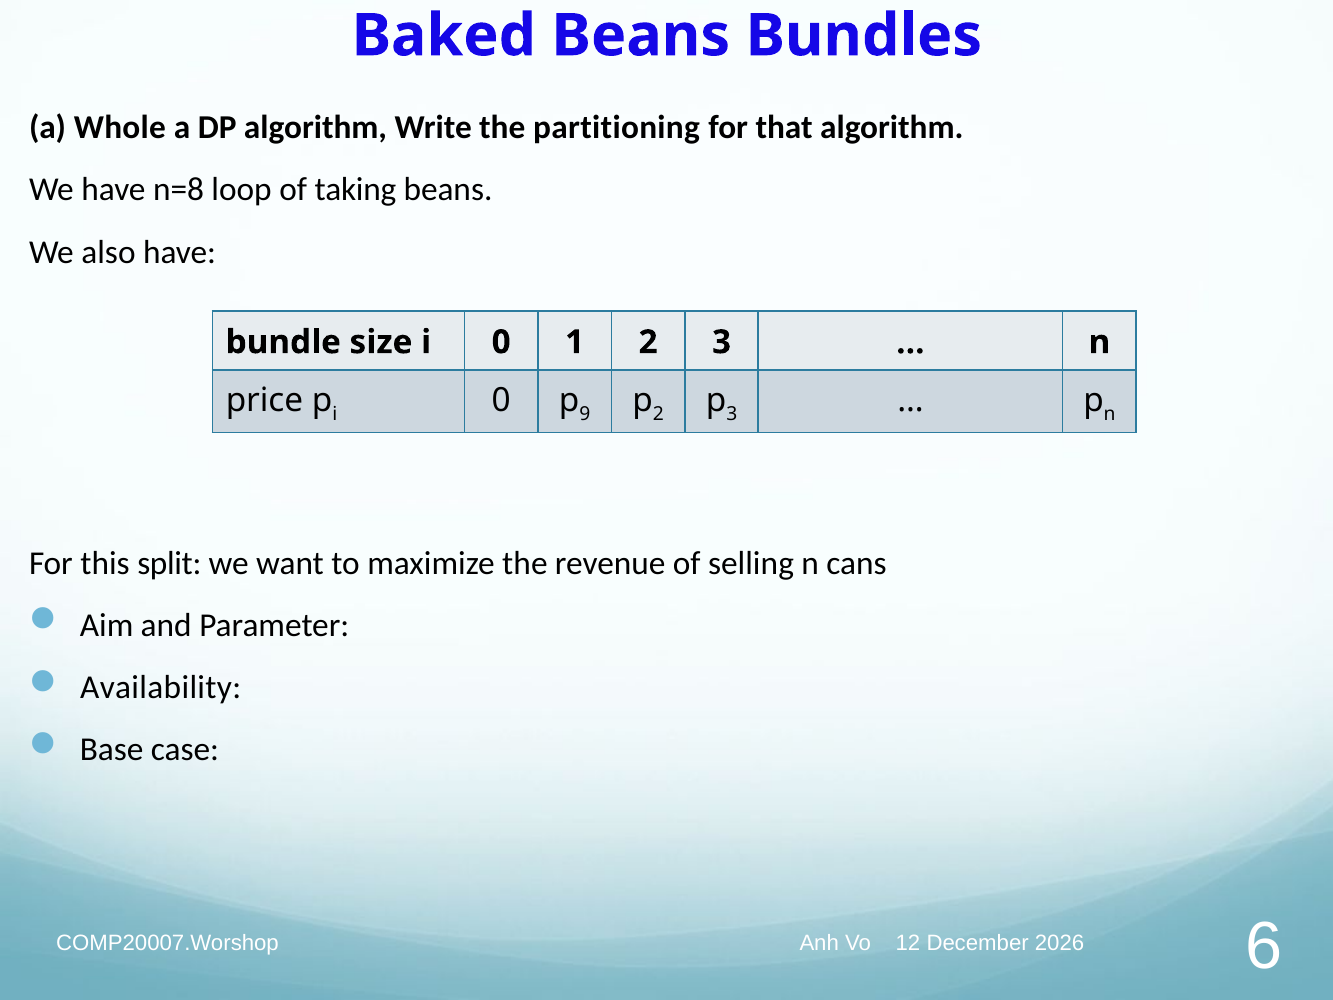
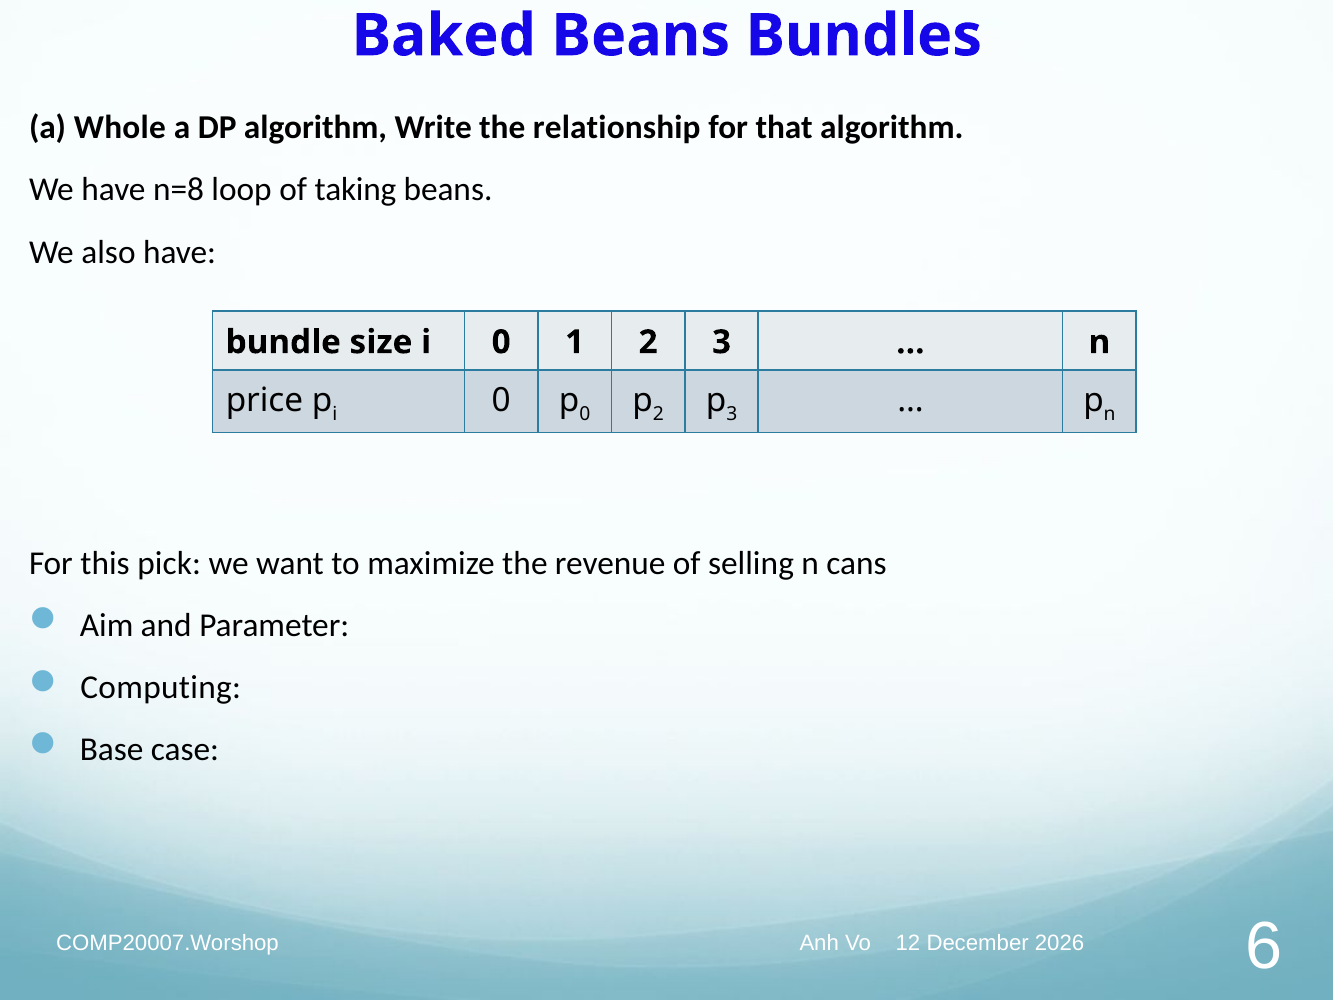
partitioning: partitioning -> relationship
9 at (585, 414): 9 -> 0
split: split -> pick
Availability: Availability -> Computing
